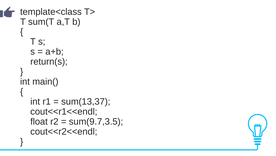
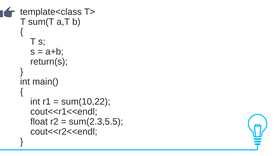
sum(13,37: sum(13,37 -> sum(10,22
sum(9.7,3.5: sum(9.7,3.5 -> sum(2.3,5.5
